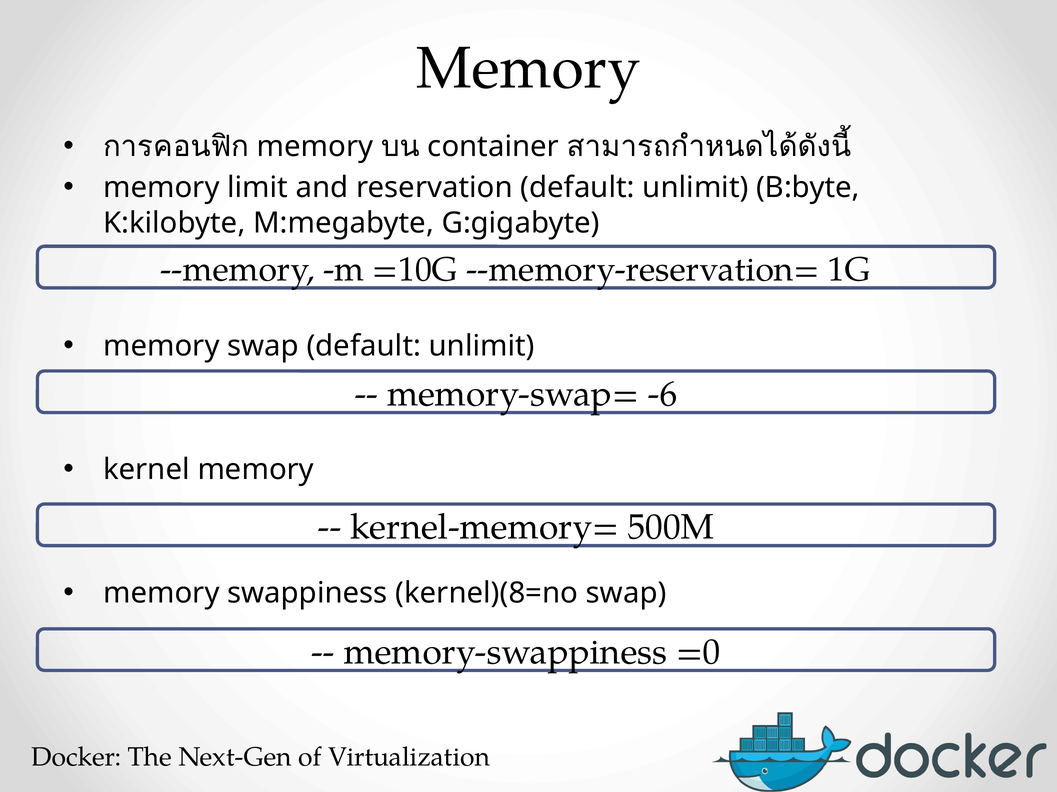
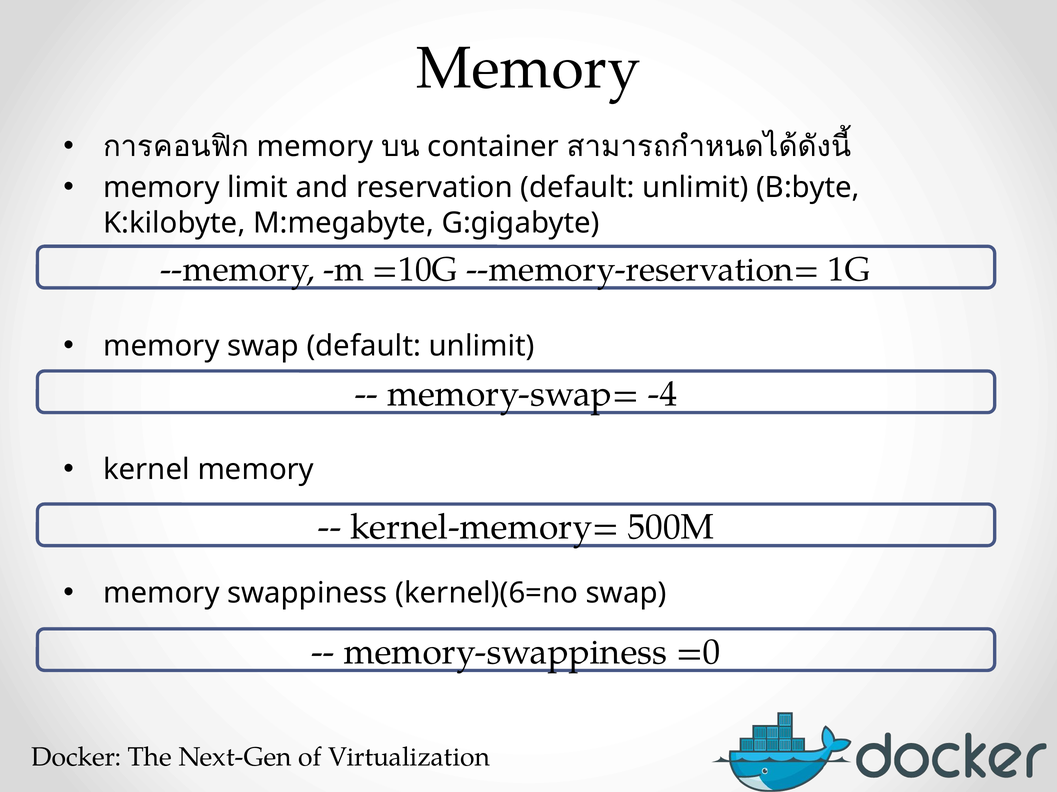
-6: -6 -> -4
kernel)(8=no: kernel)(8=no -> kernel)(6=no
